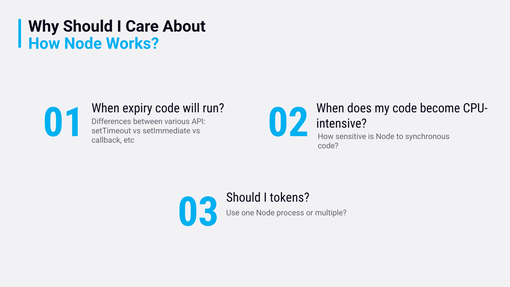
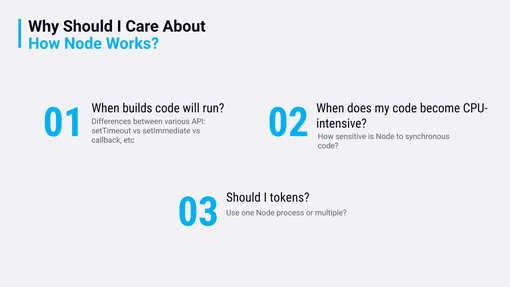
expiry: expiry -> builds
